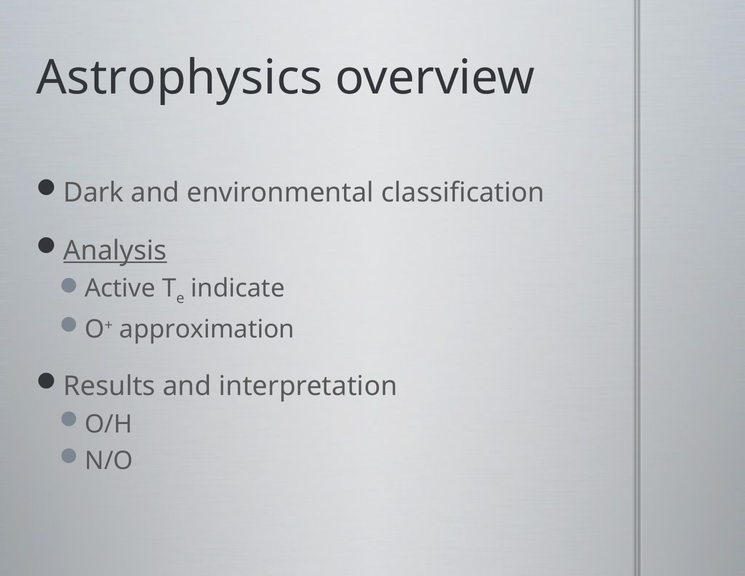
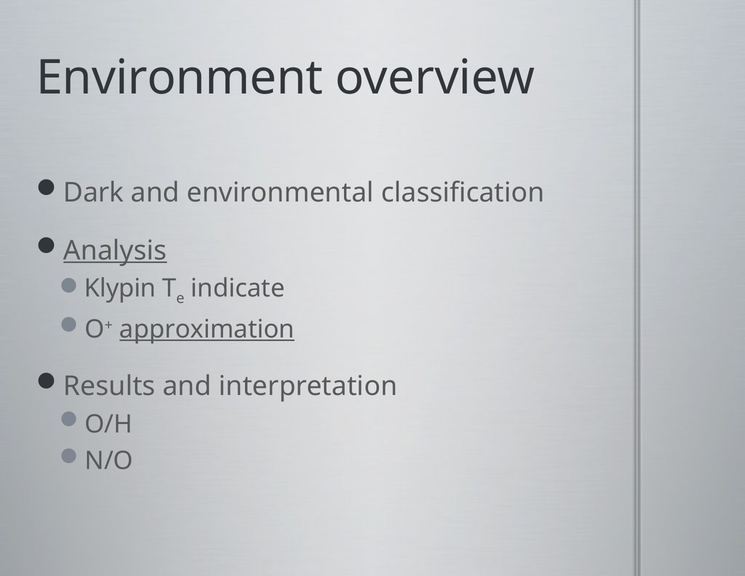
Astrophysics: Astrophysics -> Environment
Active: Active -> Klypin
approximation underline: none -> present
